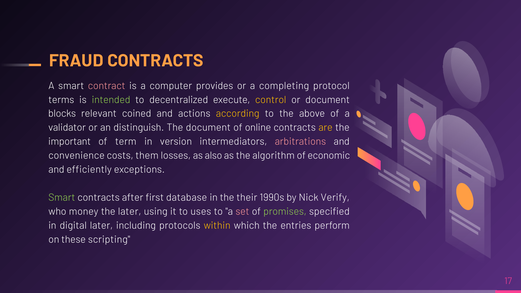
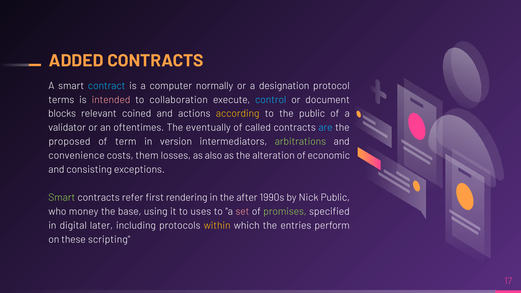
FRAUD: FRAUD -> ADDED
contract colour: pink -> light blue
provides: provides -> normally
completing: completing -> designation
intended colour: light green -> pink
decentralized: decentralized -> collaboration
control colour: yellow -> light blue
the above: above -> public
distinguish: distinguish -> oftentimes
The document: document -> eventually
online: online -> called
are colour: yellow -> light blue
important: important -> proposed
arbitrations colour: pink -> light green
algorithm: algorithm -> alteration
efficiently: efficiently -> consisting
after: after -> refer
database: database -> rendering
their: their -> after
Nick Verify: Verify -> Public
the later: later -> base
